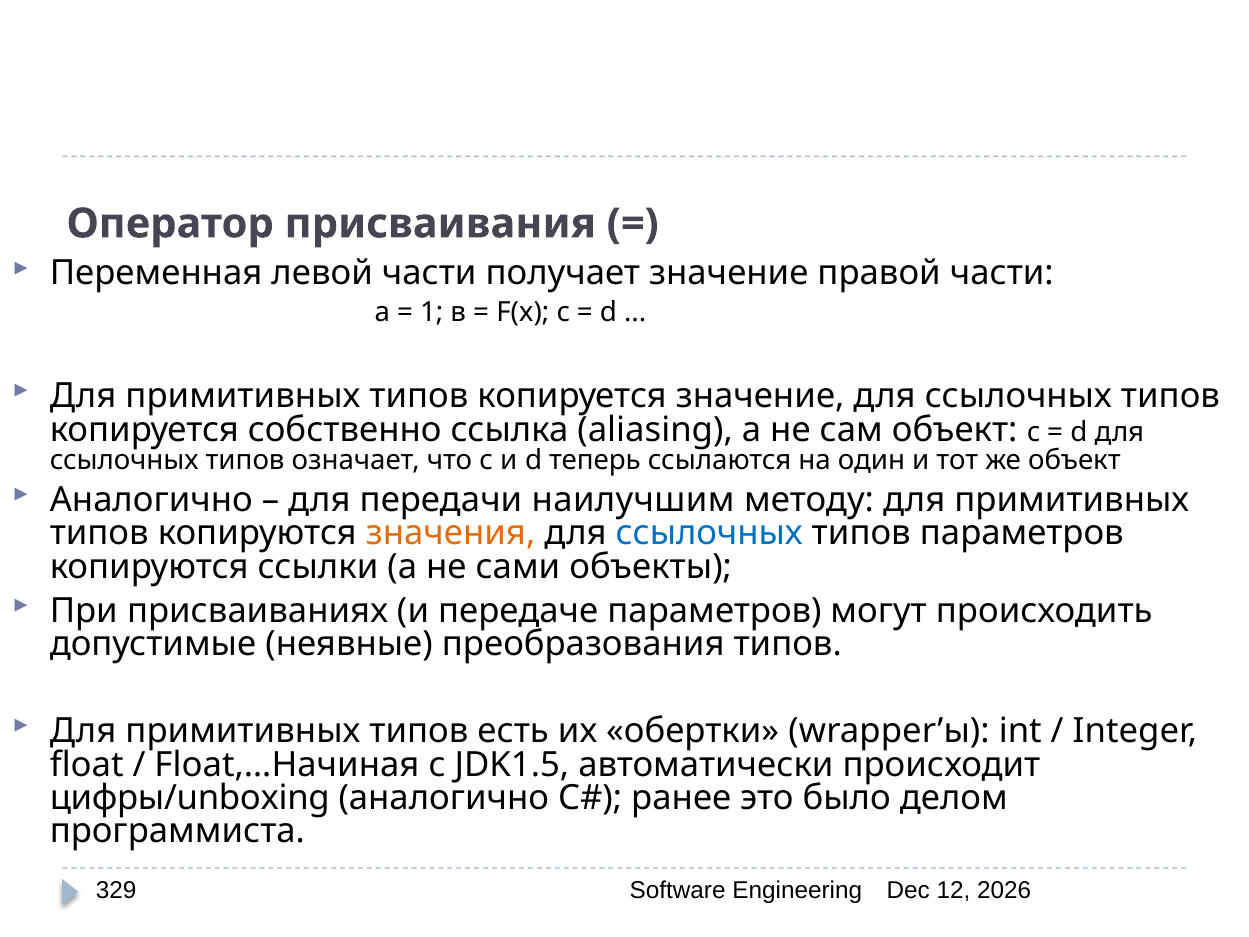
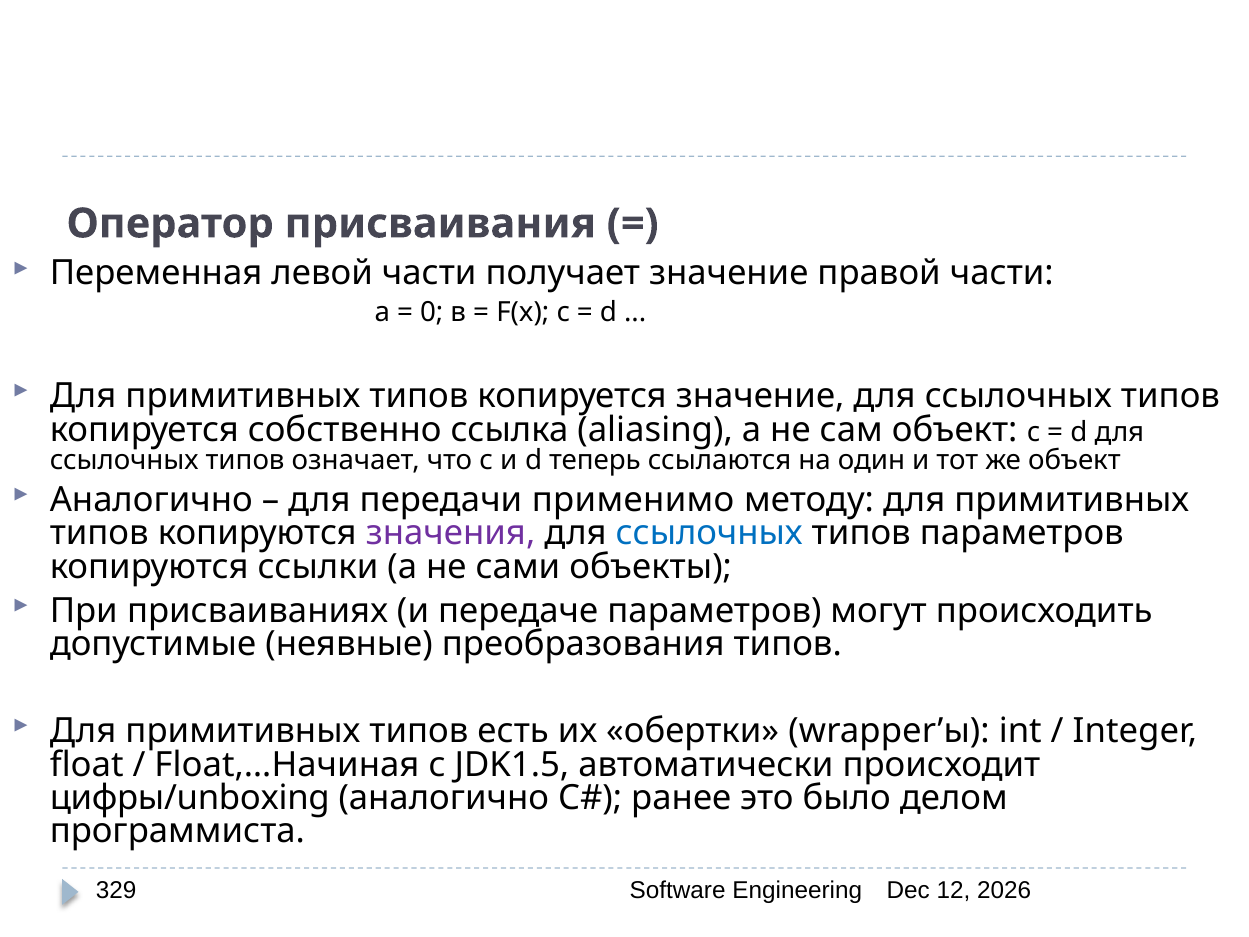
1: 1 -> 0
наилучшим: наилучшим -> применимо
значения colour: orange -> purple
